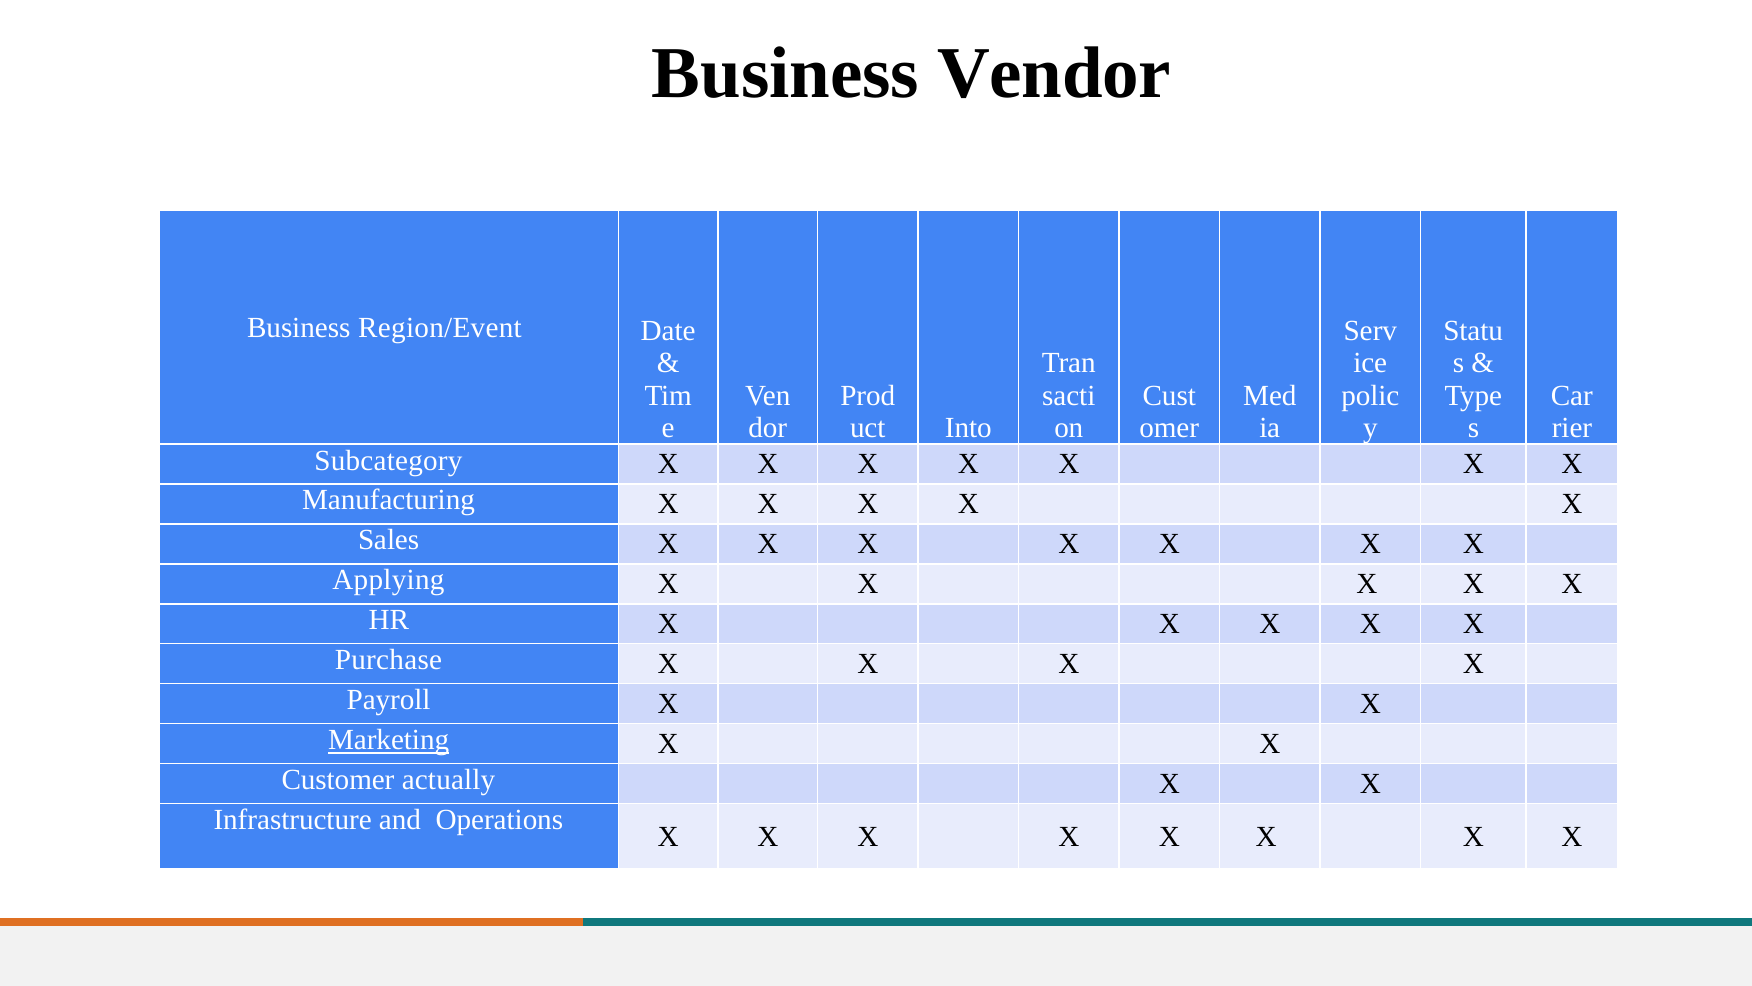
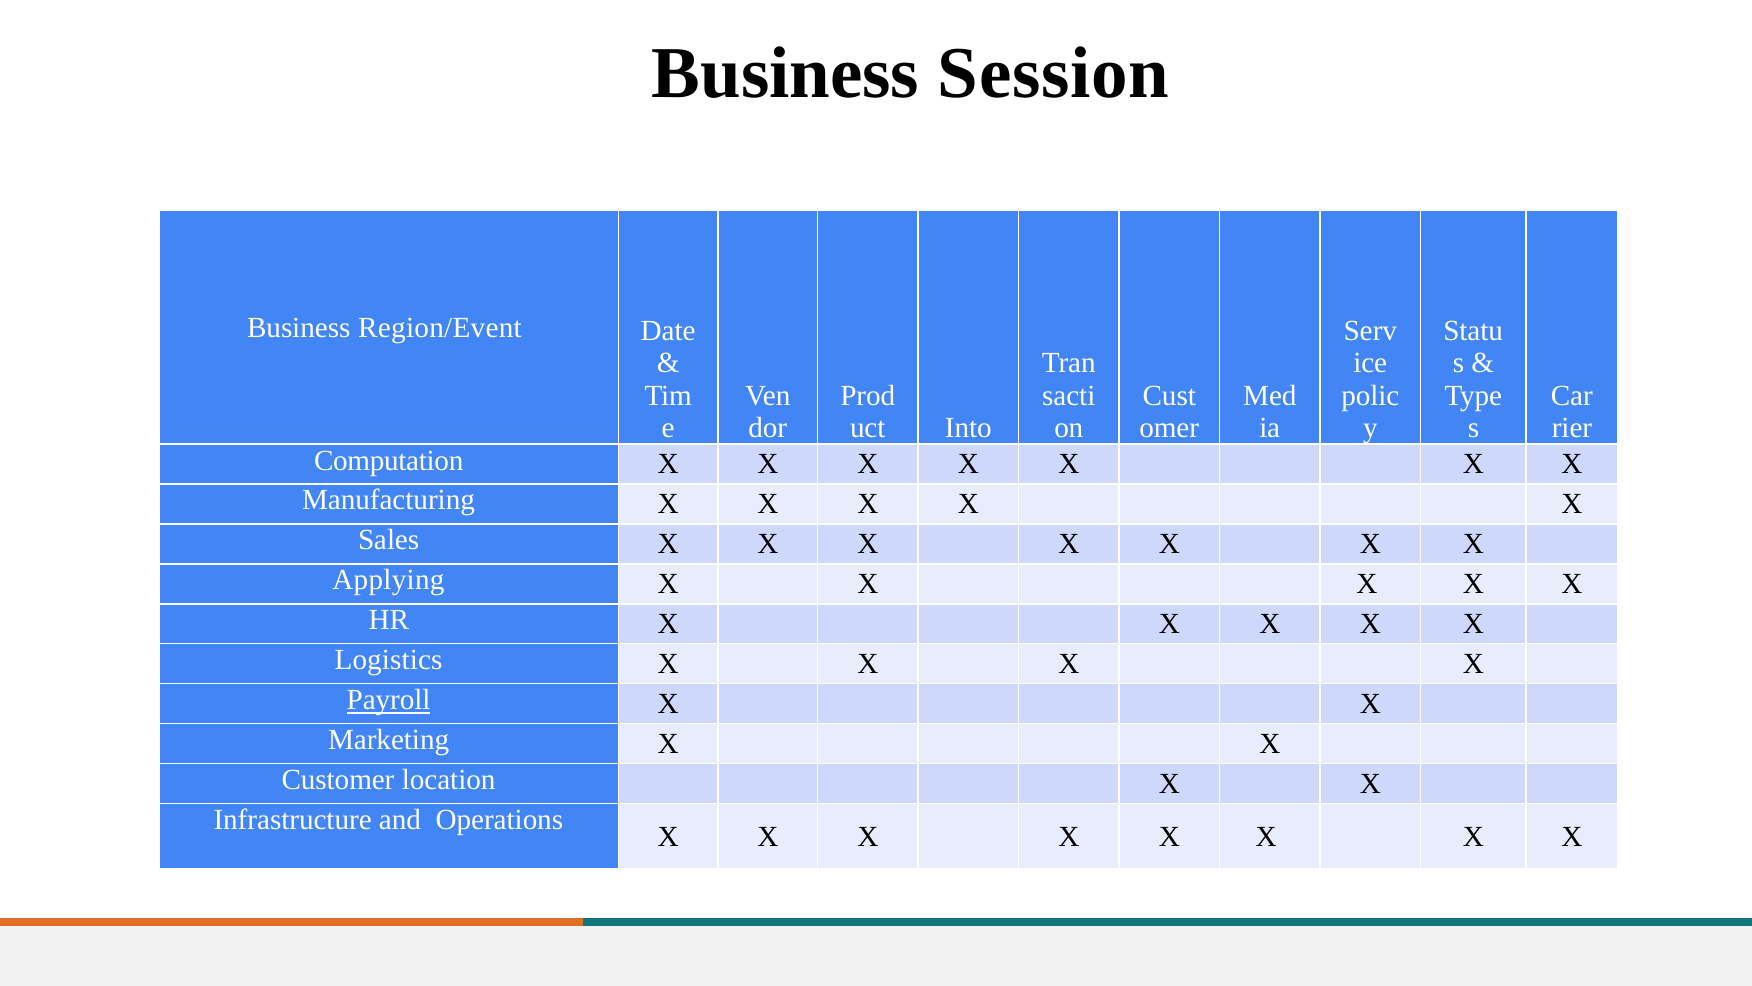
Vendor: Vendor -> Session
Subcategory: Subcategory -> Computation
Purchase: Purchase -> Logistics
Payroll underline: none -> present
Marketing underline: present -> none
actually: actually -> location
